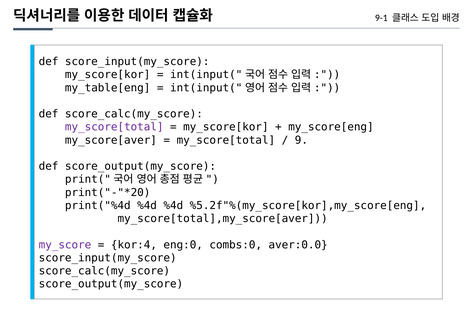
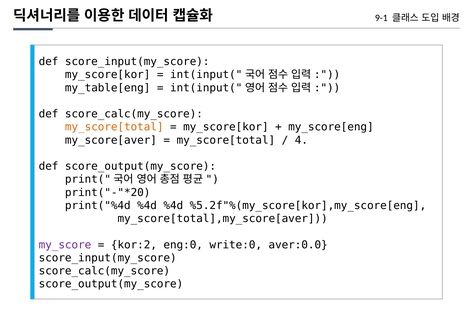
my_score[total at (114, 127) colour: purple -> orange
9: 9 -> 4
kor:4: kor:4 -> kor:2
combs:0: combs:0 -> write:0
